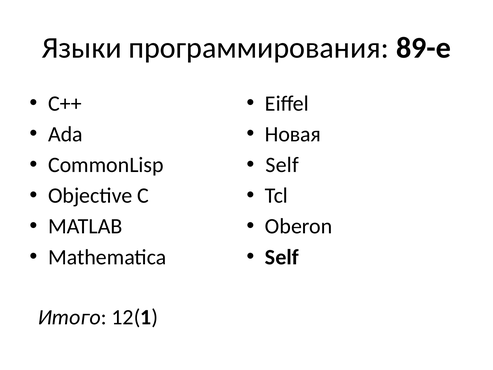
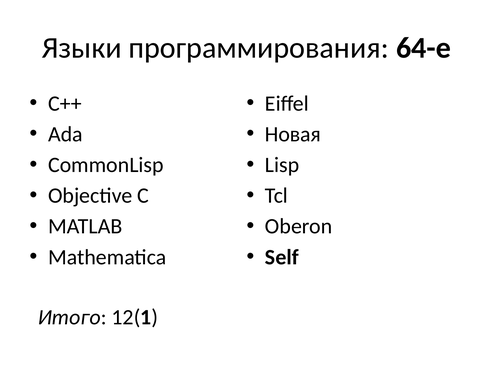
89-е: 89-е -> 64-е
Self at (282, 165): Self -> Lisp
